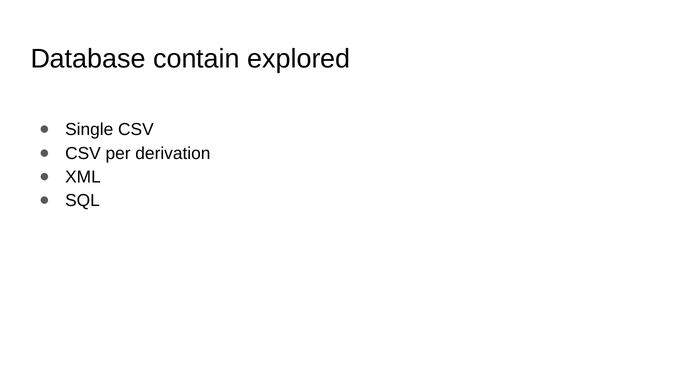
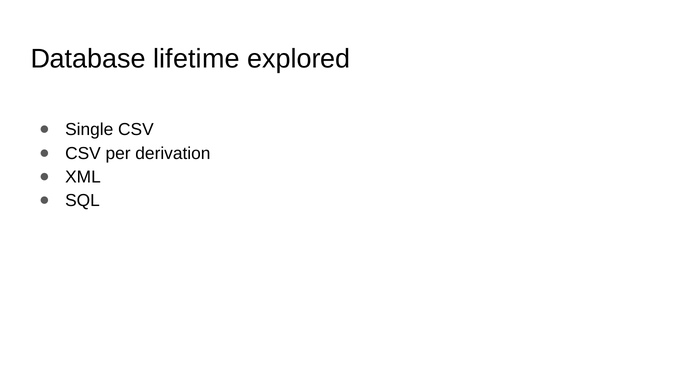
contain: contain -> lifetime
